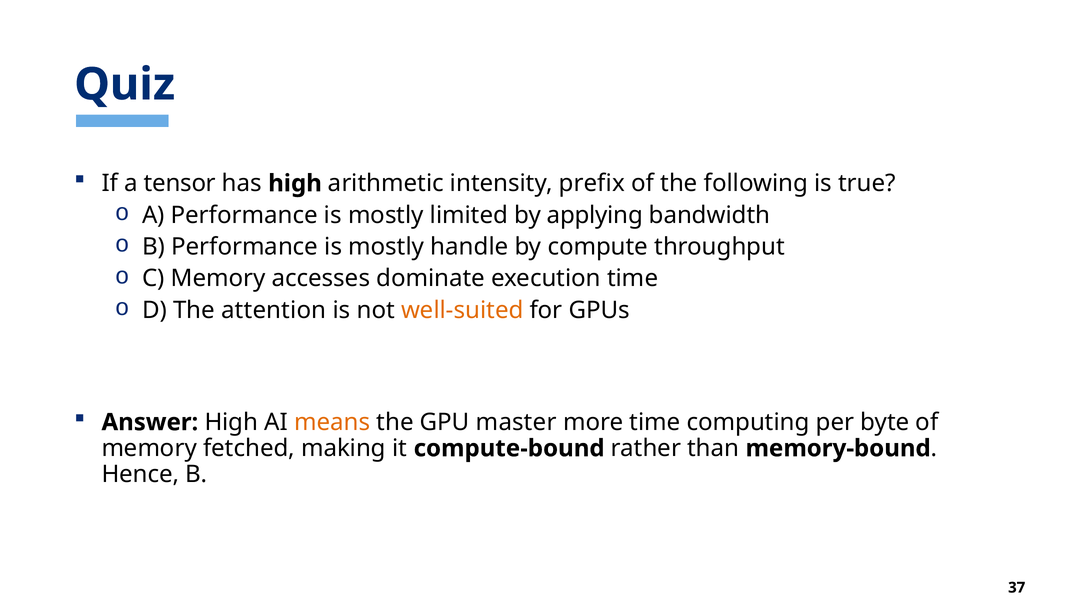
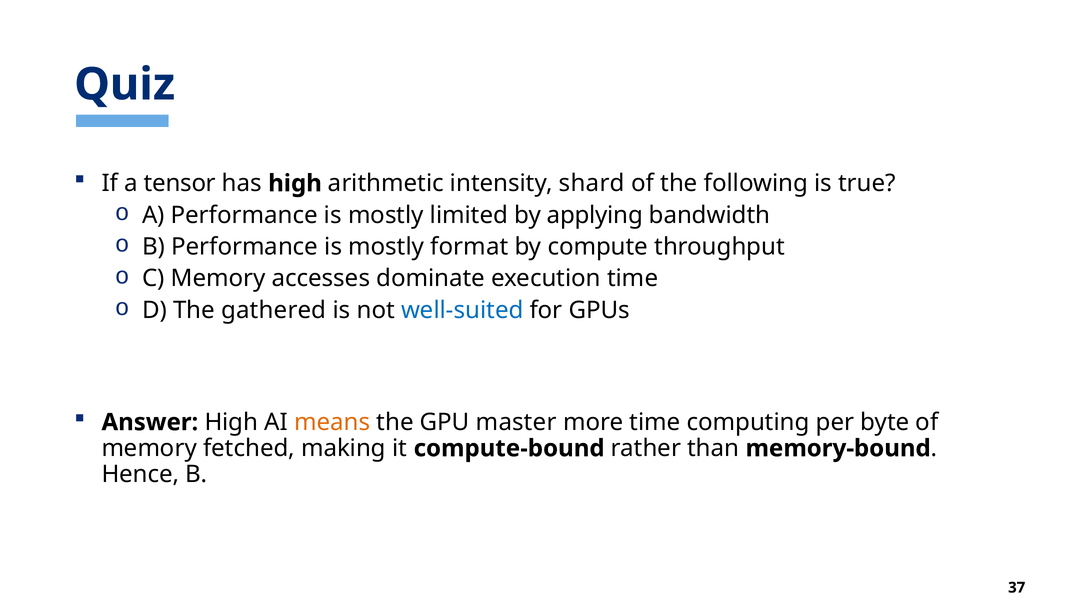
prefix: prefix -> shard
handle: handle -> format
attention: attention -> gathered
well-suited colour: orange -> blue
